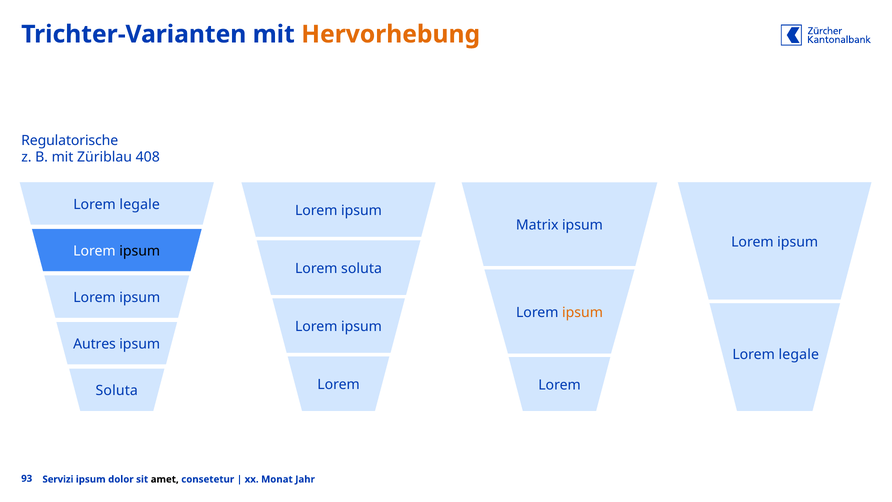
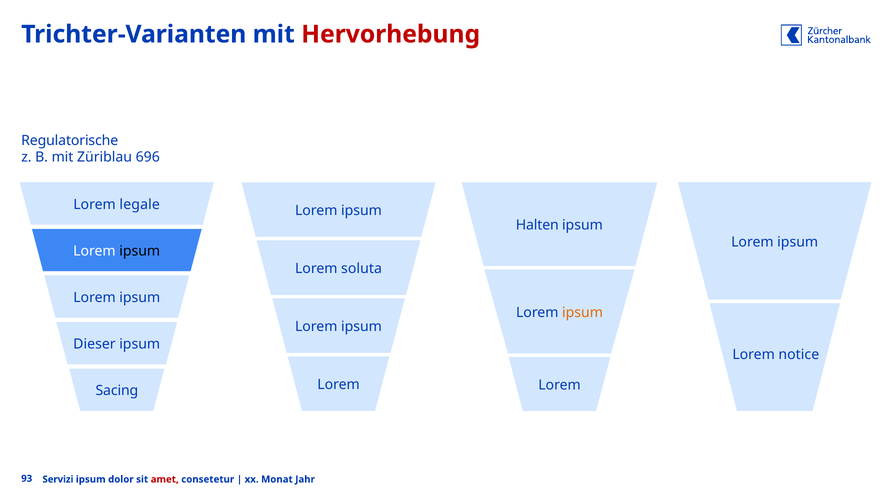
Hervorhebung colour: orange -> red
408: 408 -> 696
Matrix: Matrix -> Halten
Autres: Autres -> Dieser
legale at (799, 354): legale -> notice
Soluta at (117, 391): Soluta -> Sacing
amet colour: black -> red
